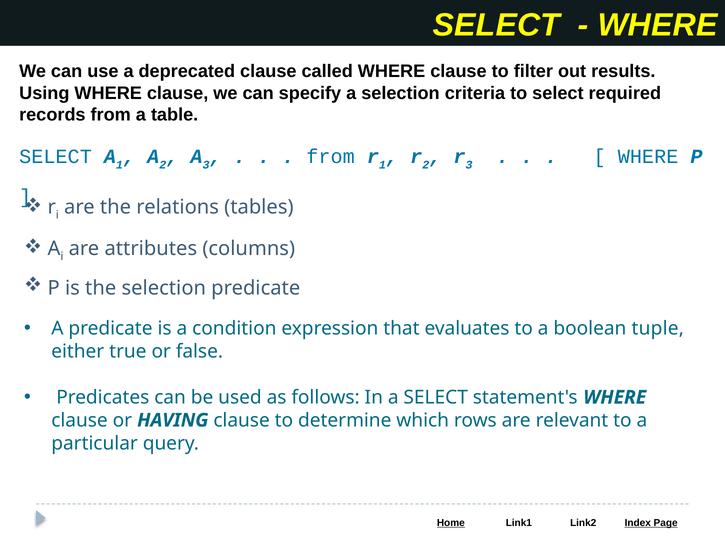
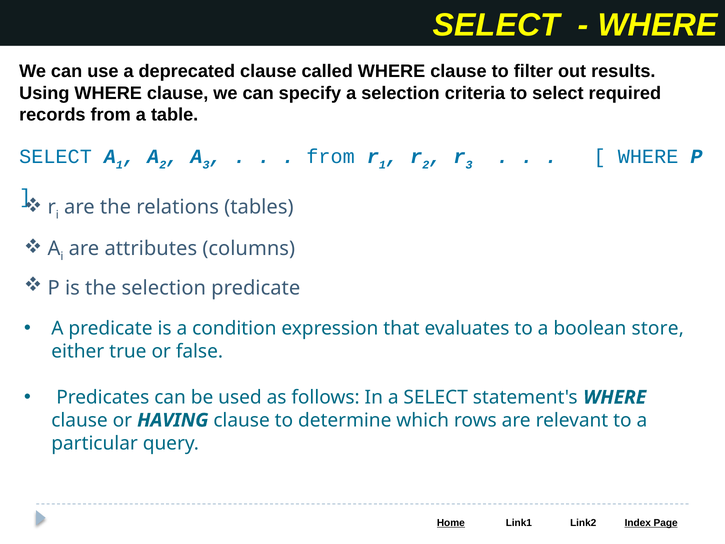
tuple: tuple -> store
